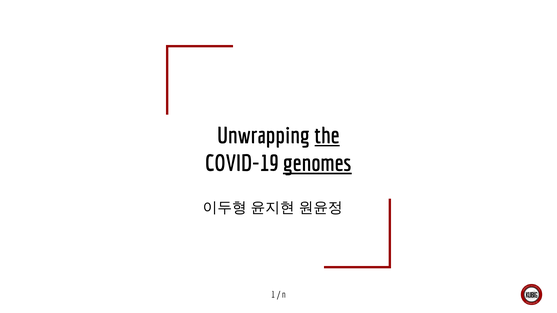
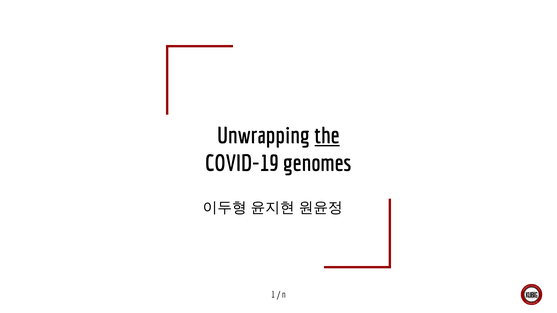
genomes underline: present -> none
